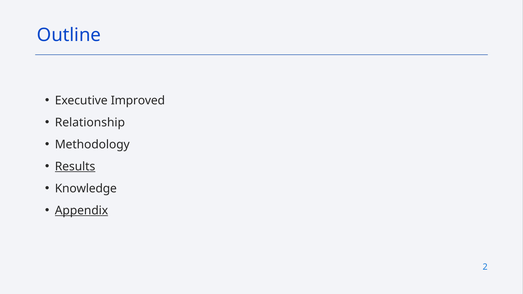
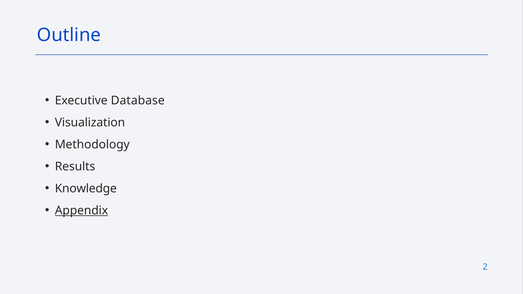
Improved: Improved -> Database
Relationship: Relationship -> Visualization
Results underline: present -> none
